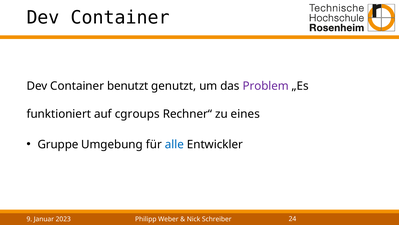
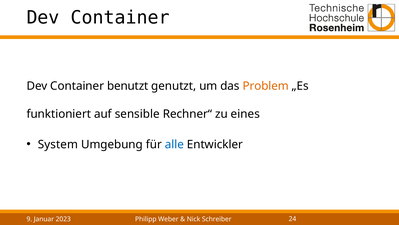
Problem colour: purple -> orange
cgroups: cgroups -> sensible
Gruppe: Gruppe -> System
